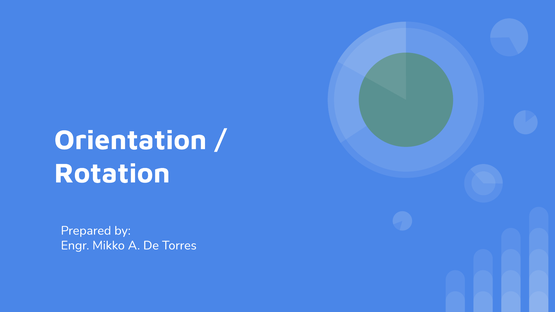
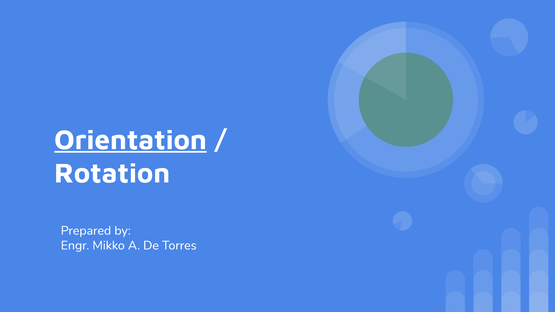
Orientation underline: none -> present
